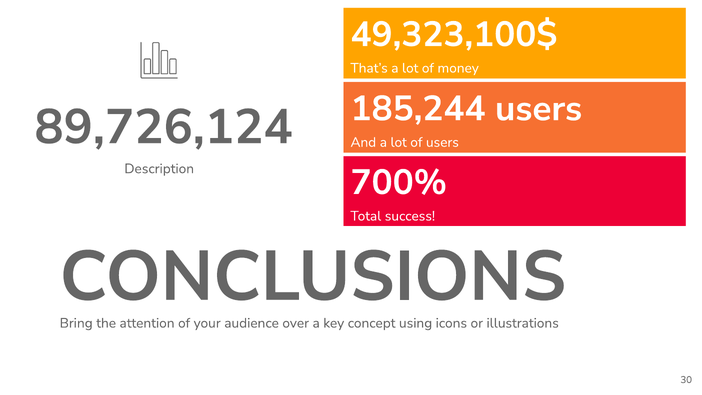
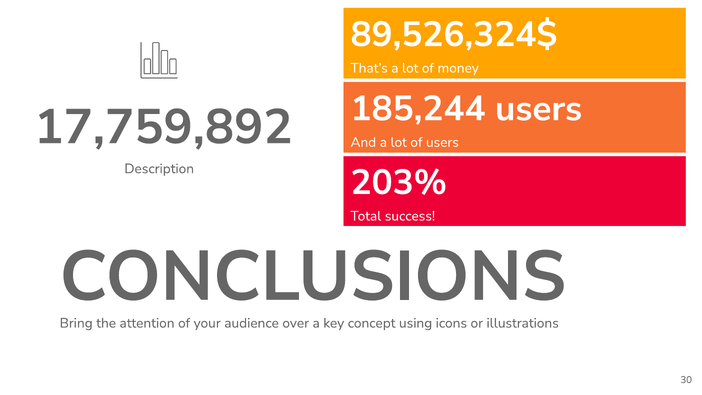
49,323,100$: 49,323,100$ -> 89,526,324$
89,726,124: 89,726,124 -> 17,759,892
700%: 700% -> 203%
